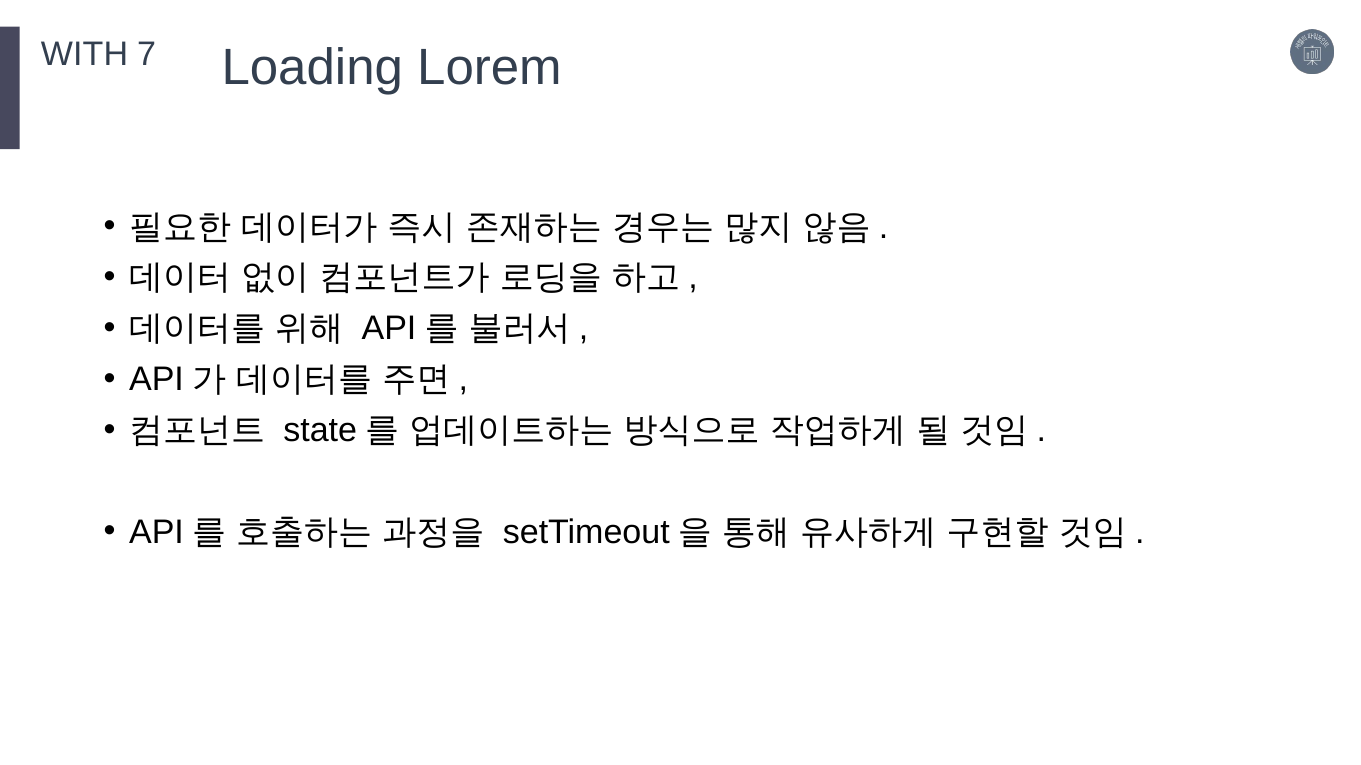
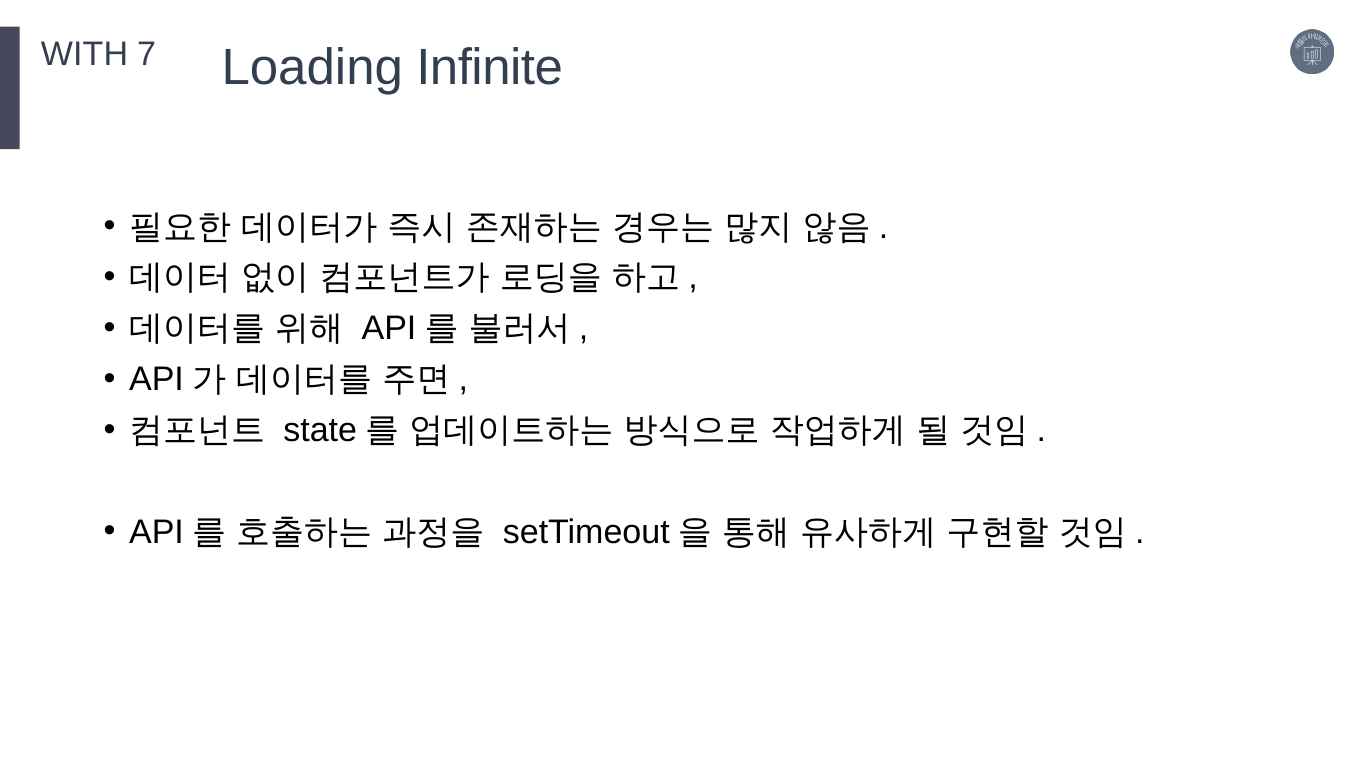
Lorem: Lorem -> Infinite
